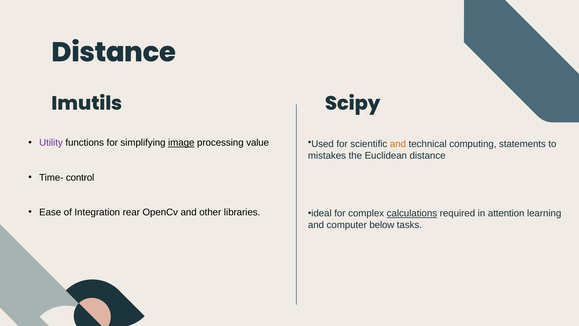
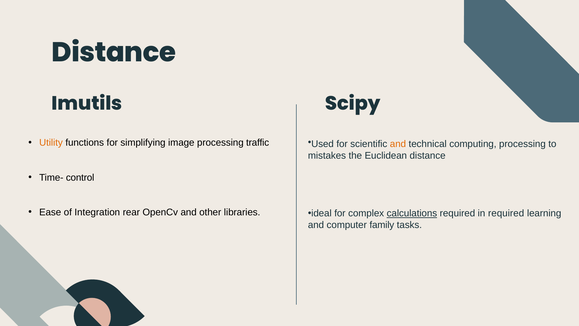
Utility colour: purple -> orange
image underline: present -> none
value: value -> traffic
computing statements: statements -> processing
in attention: attention -> required
below: below -> family
